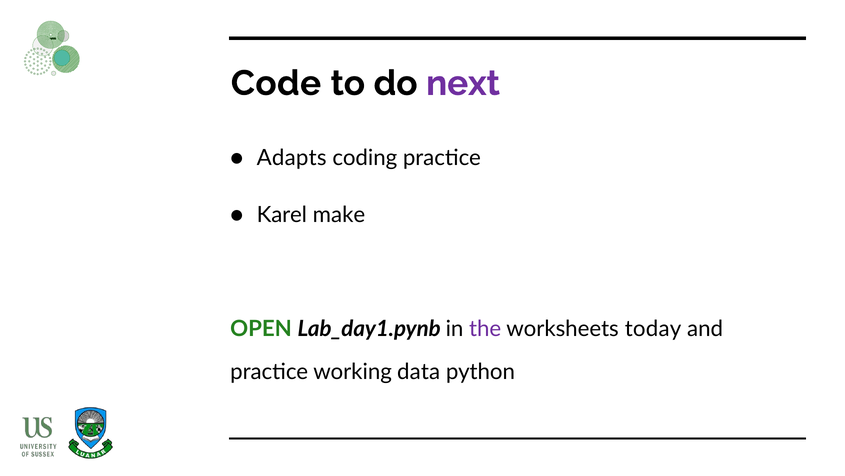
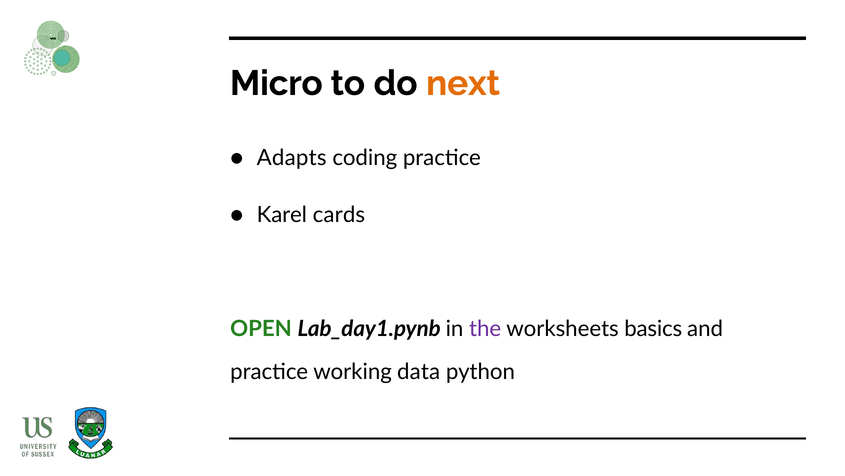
Code: Code -> Micro
next colour: purple -> orange
make: make -> cards
today: today -> basics
